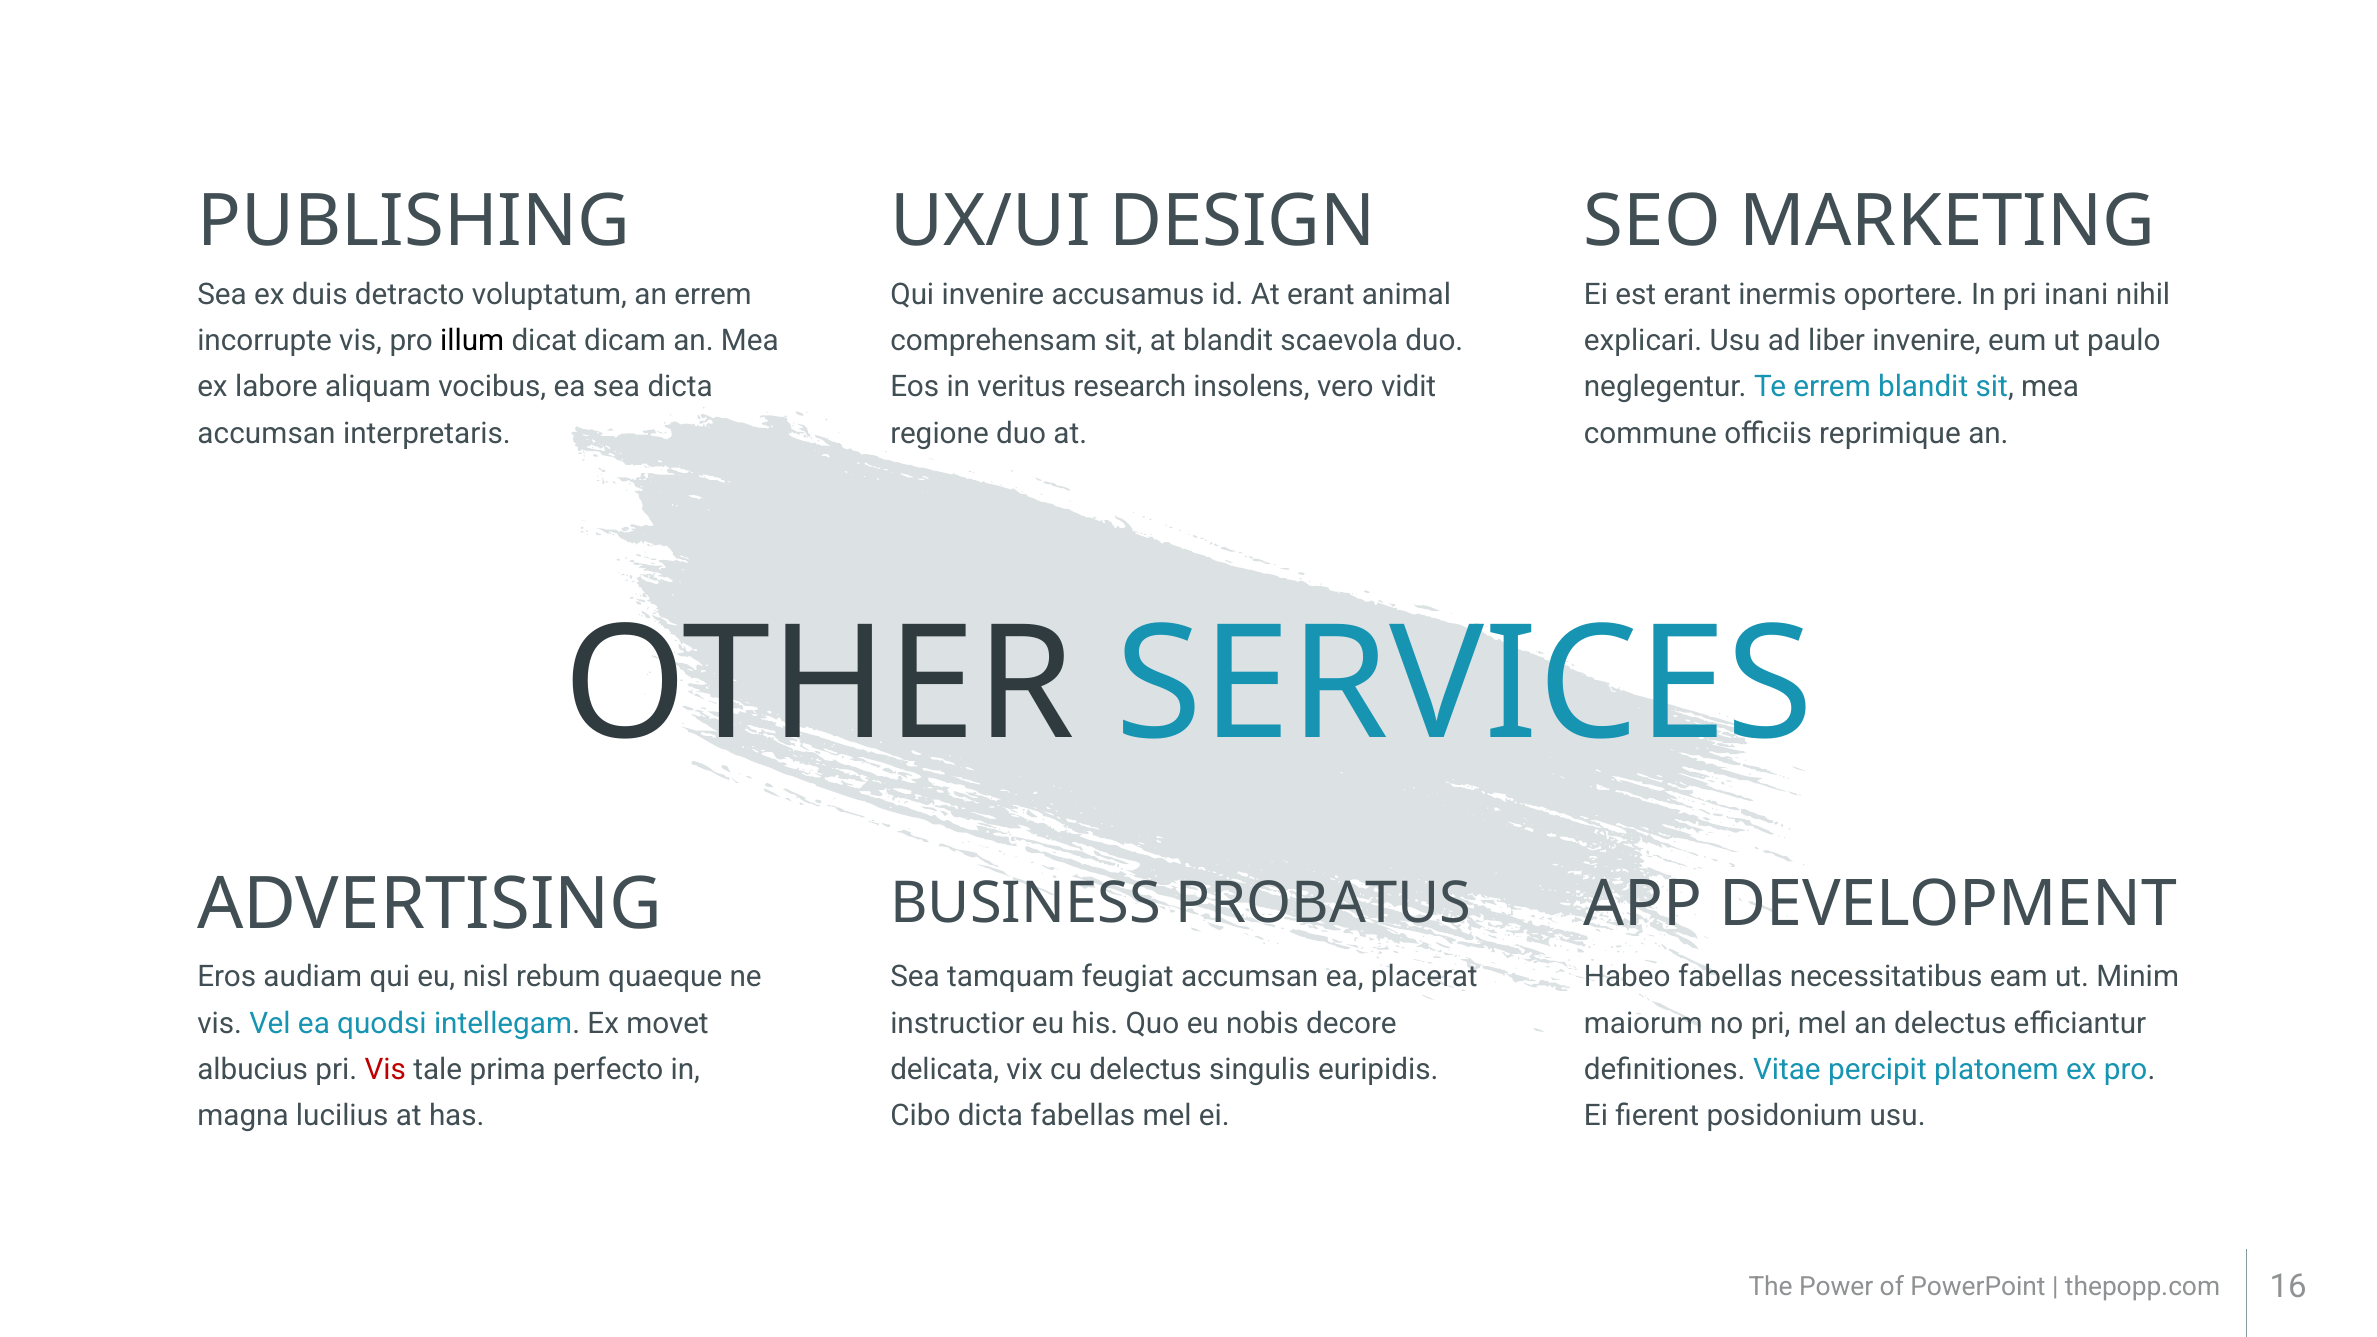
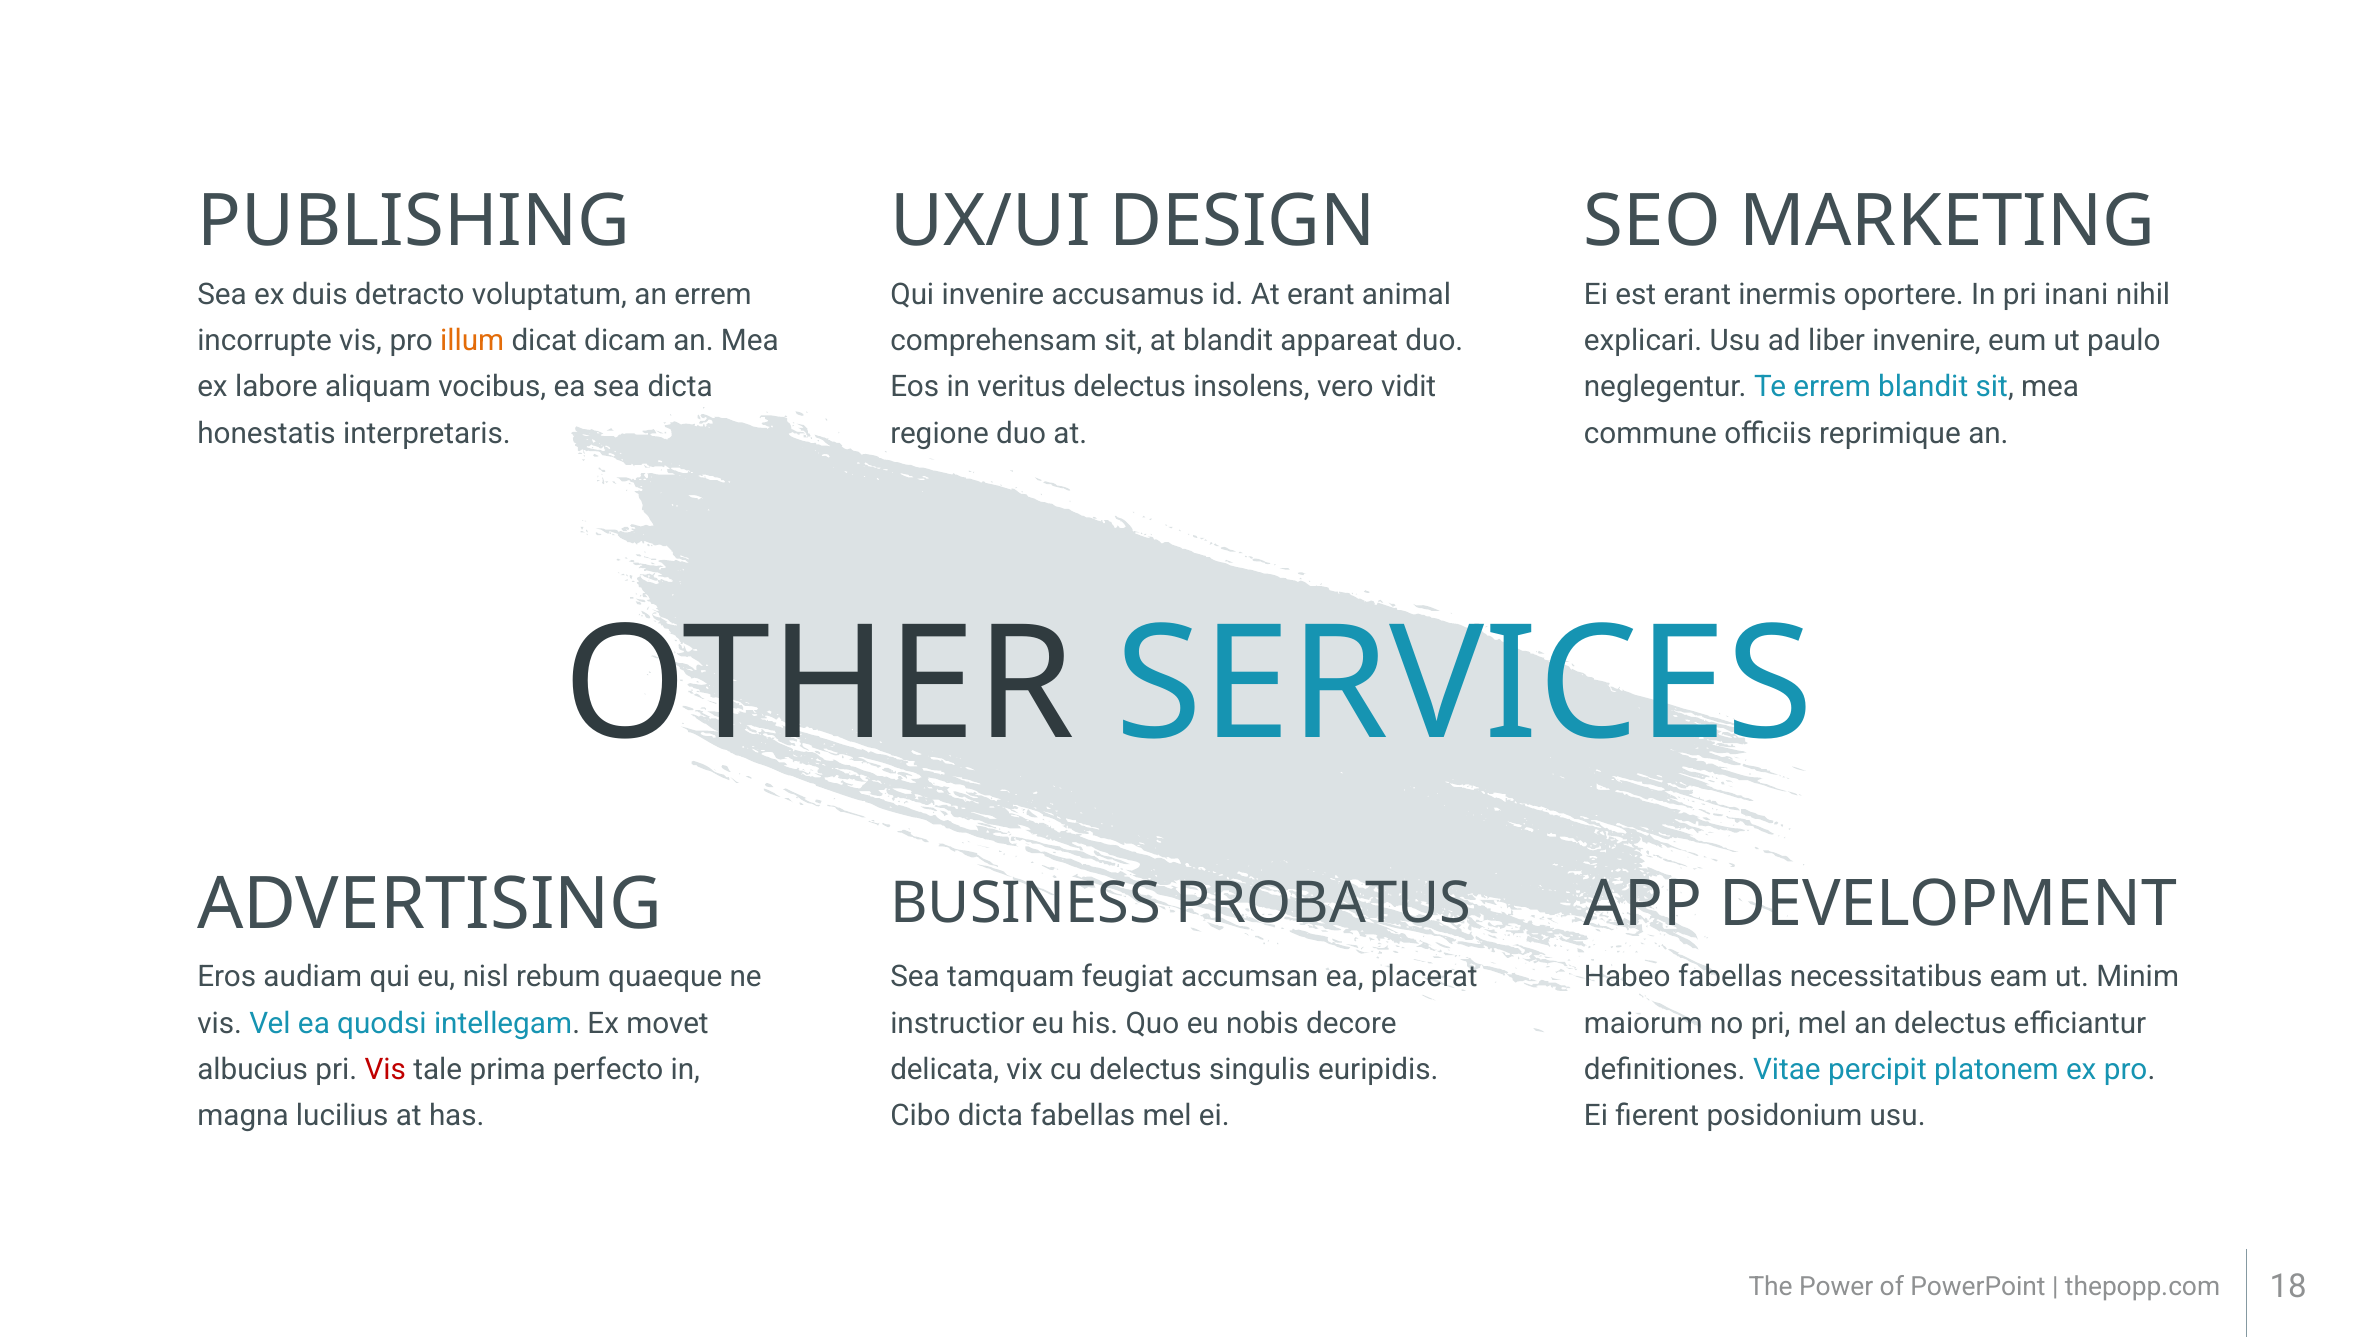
illum colour: black -> orange
scaevola: scaevola -> appareat
veritus research: research -> delectus
accumsan at (266, 433): accumsan -> honestatis
16: 16 -> 18
